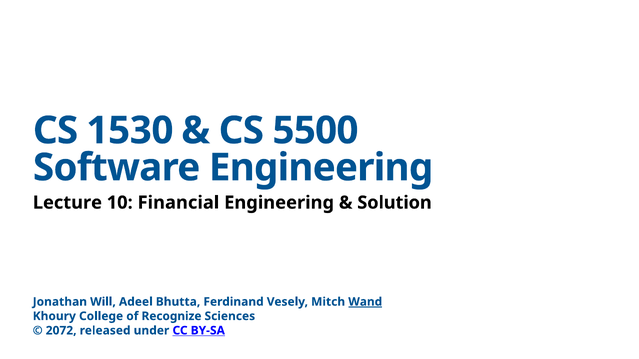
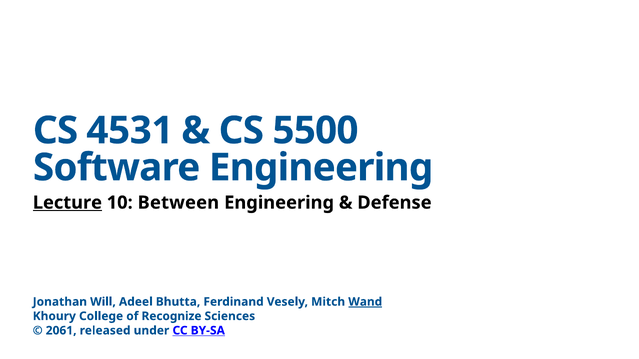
1530: 1530 -> 4531
Lecture underline: none -> present
Financial: Financial -> Between
Solution: Solution -> Defense
2072: 2072 -> 2061
